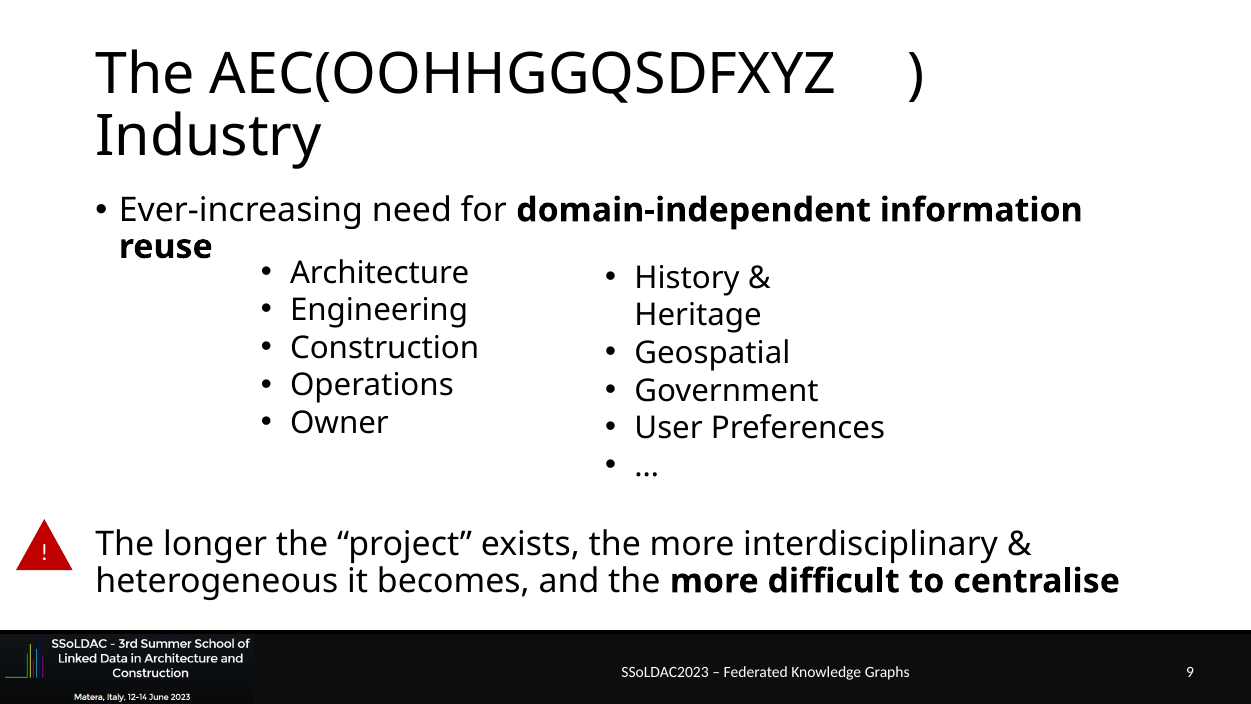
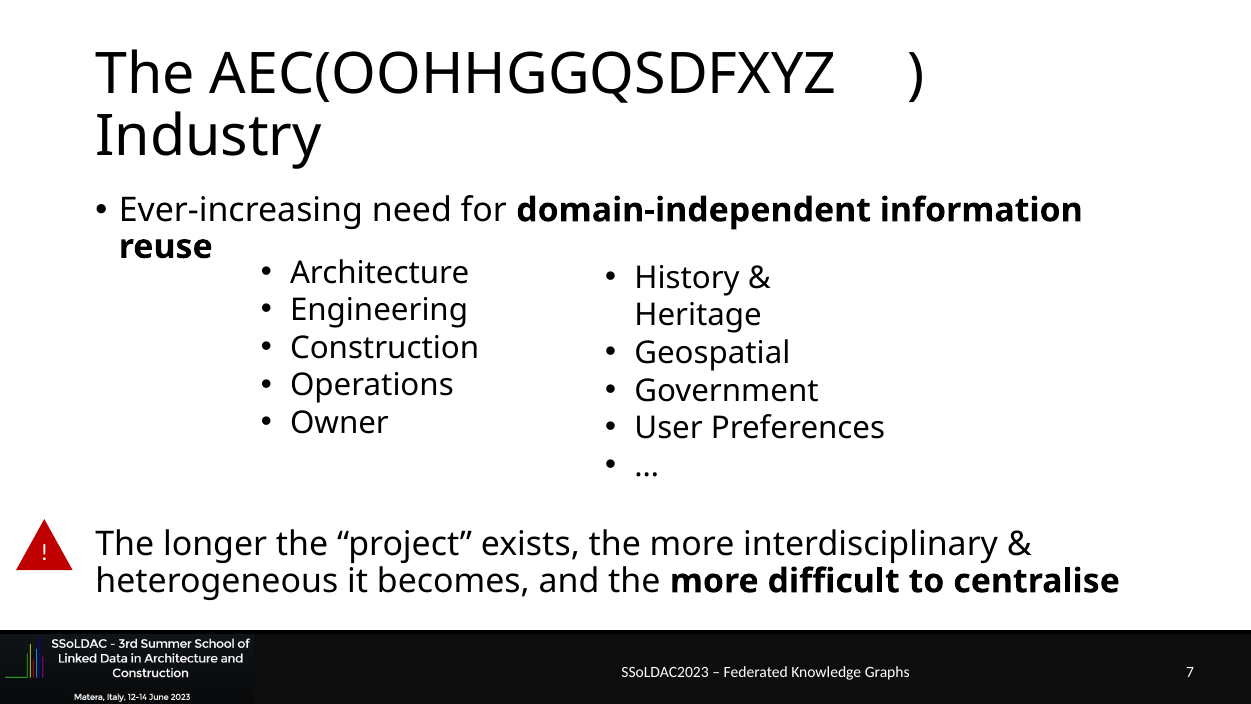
9: 9 -> 7
